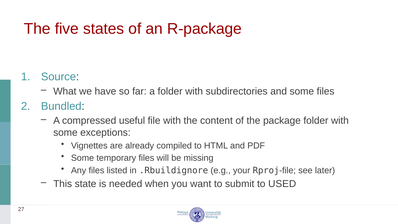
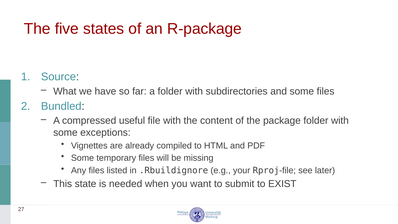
USED: USED -> EXIST
